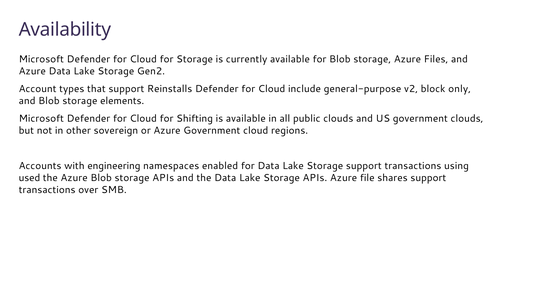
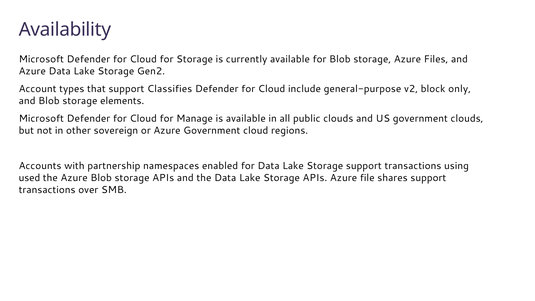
Reinstalls: Reinstalls -> Classifies
Shifting: Shifting -> Manage
engineering: engineering -> partnership
